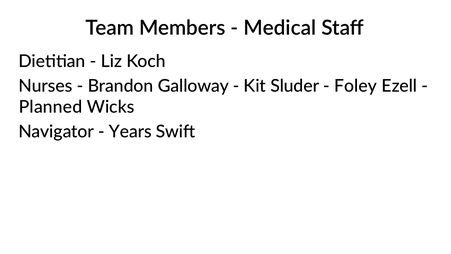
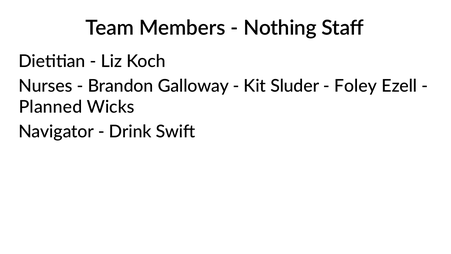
Medical: Medical -> Nothing
Years: Years -> Drink
